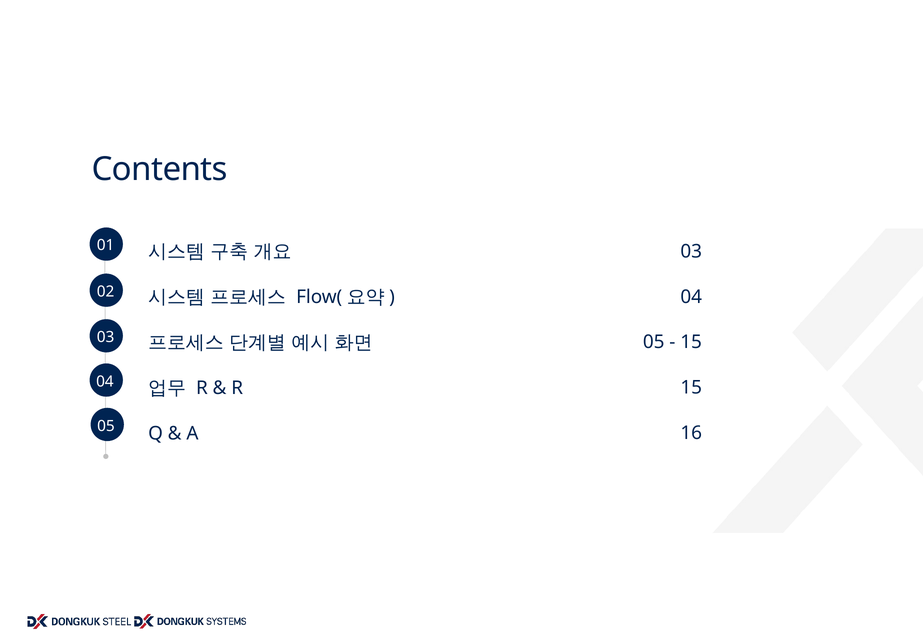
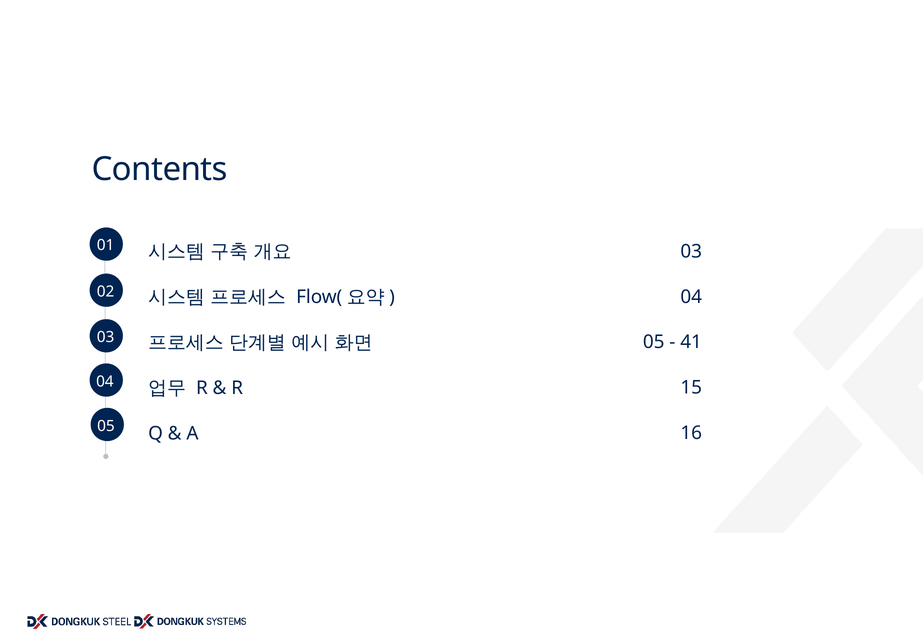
15 at (691, 342): 15 -> 41
